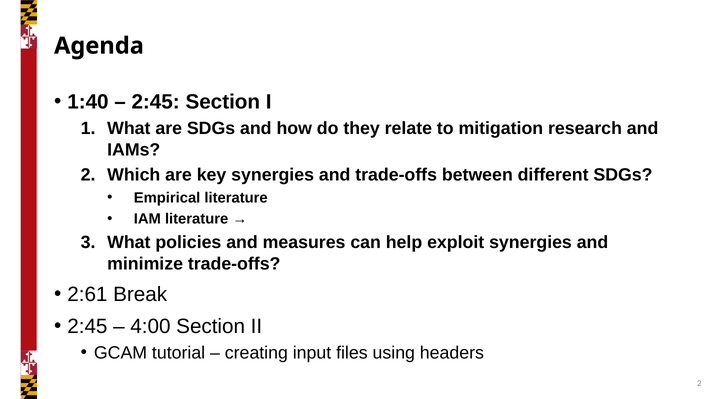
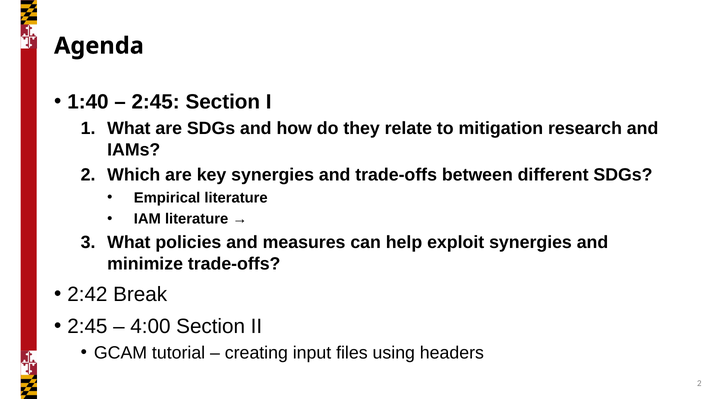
2:61: 2:61 -> 2:42
